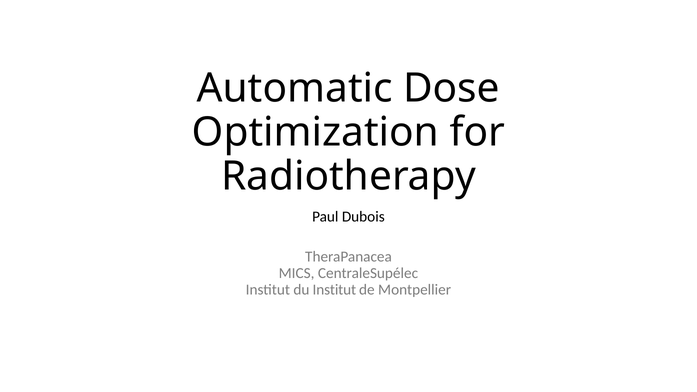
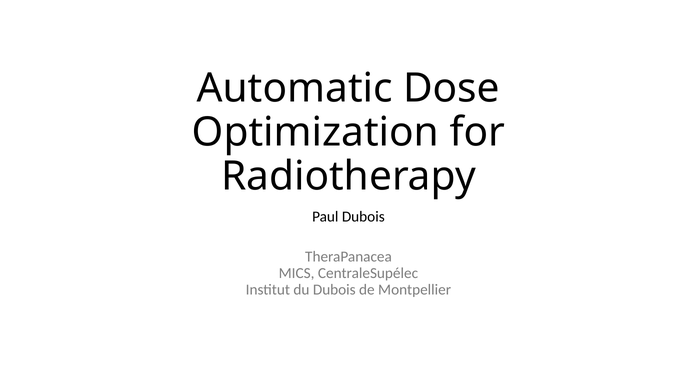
du Institut: Institut -> Dubois
